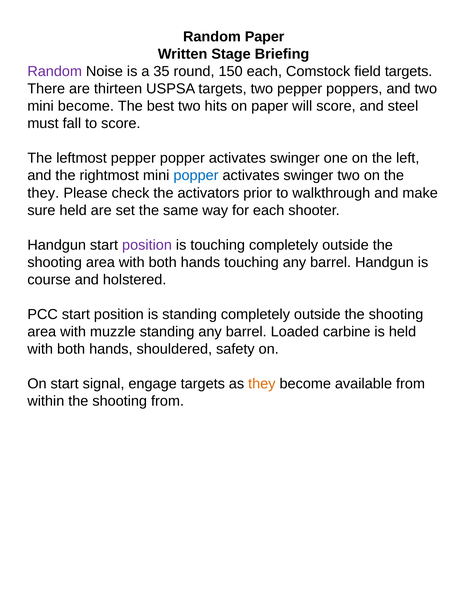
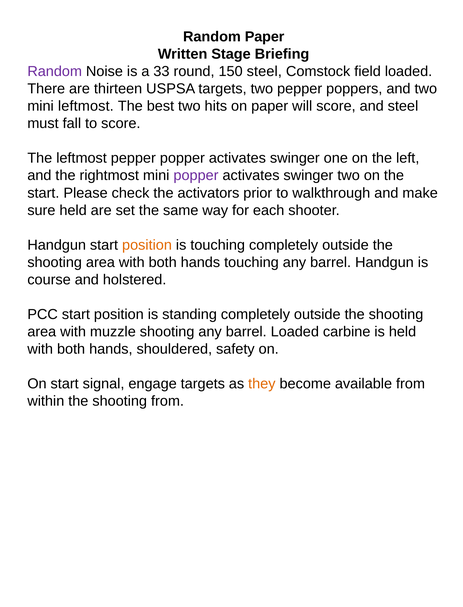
35: 35 -> 33
150 each: each -> steel
field targets: targets -> loaded
mini become: become -> leftmost
popper at (196, 176) colour: blue -> purple
they at (43, 193): they -> start
position at (147, 245) colour: purple -> orange
muzzle standing: standing -> shooting
